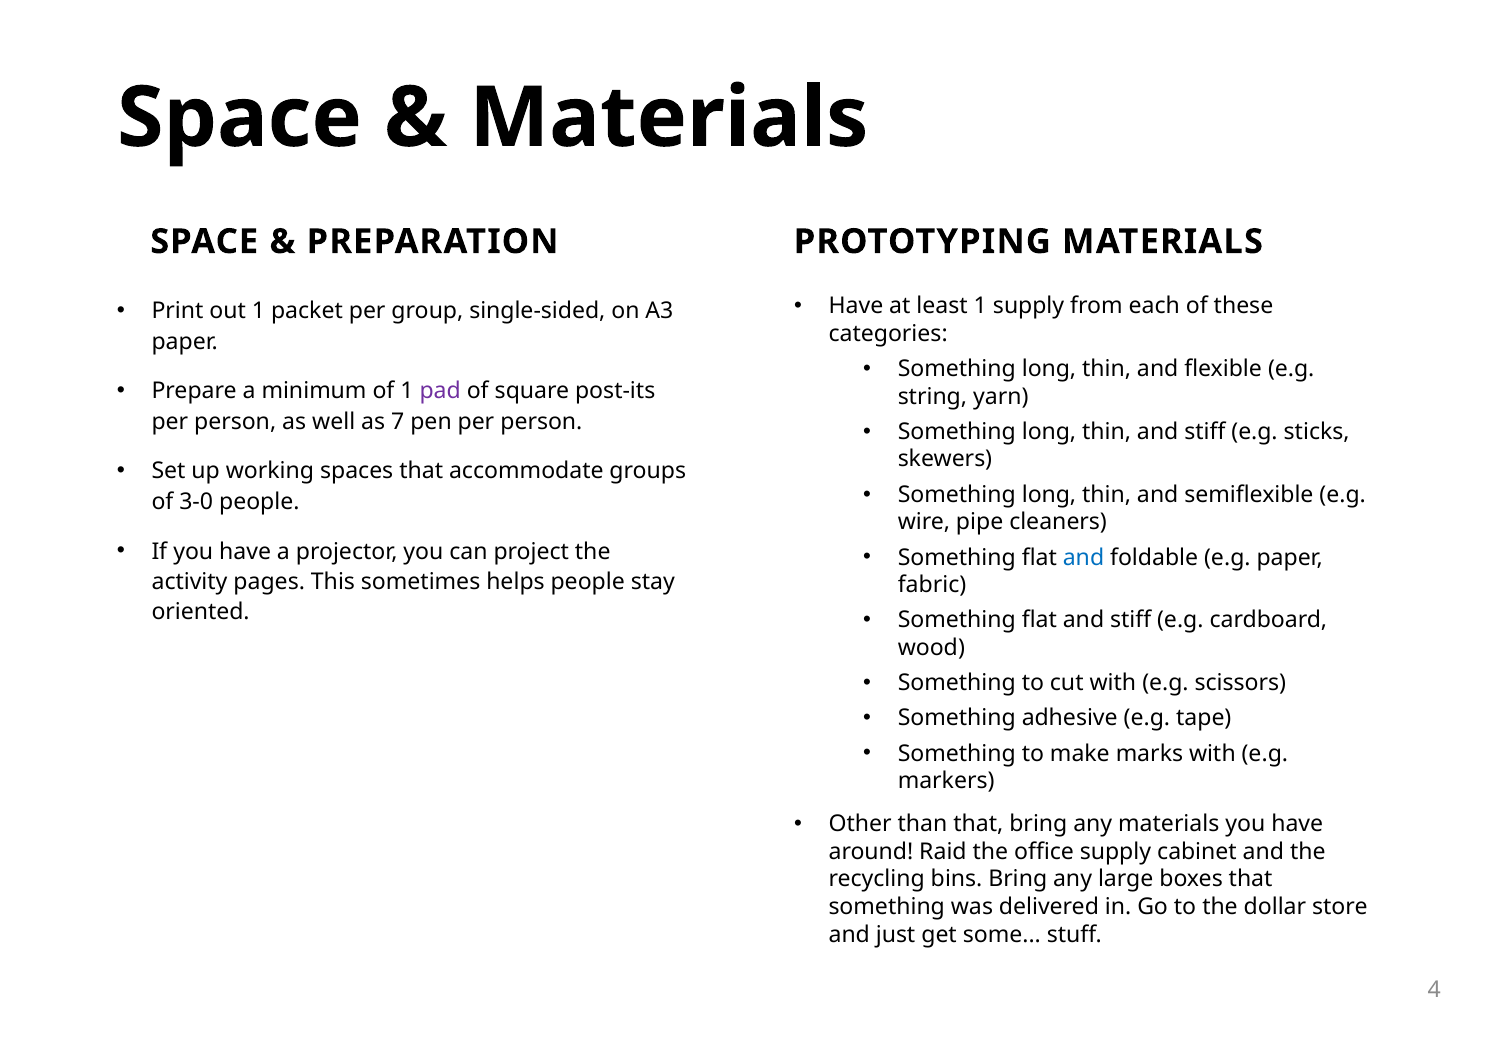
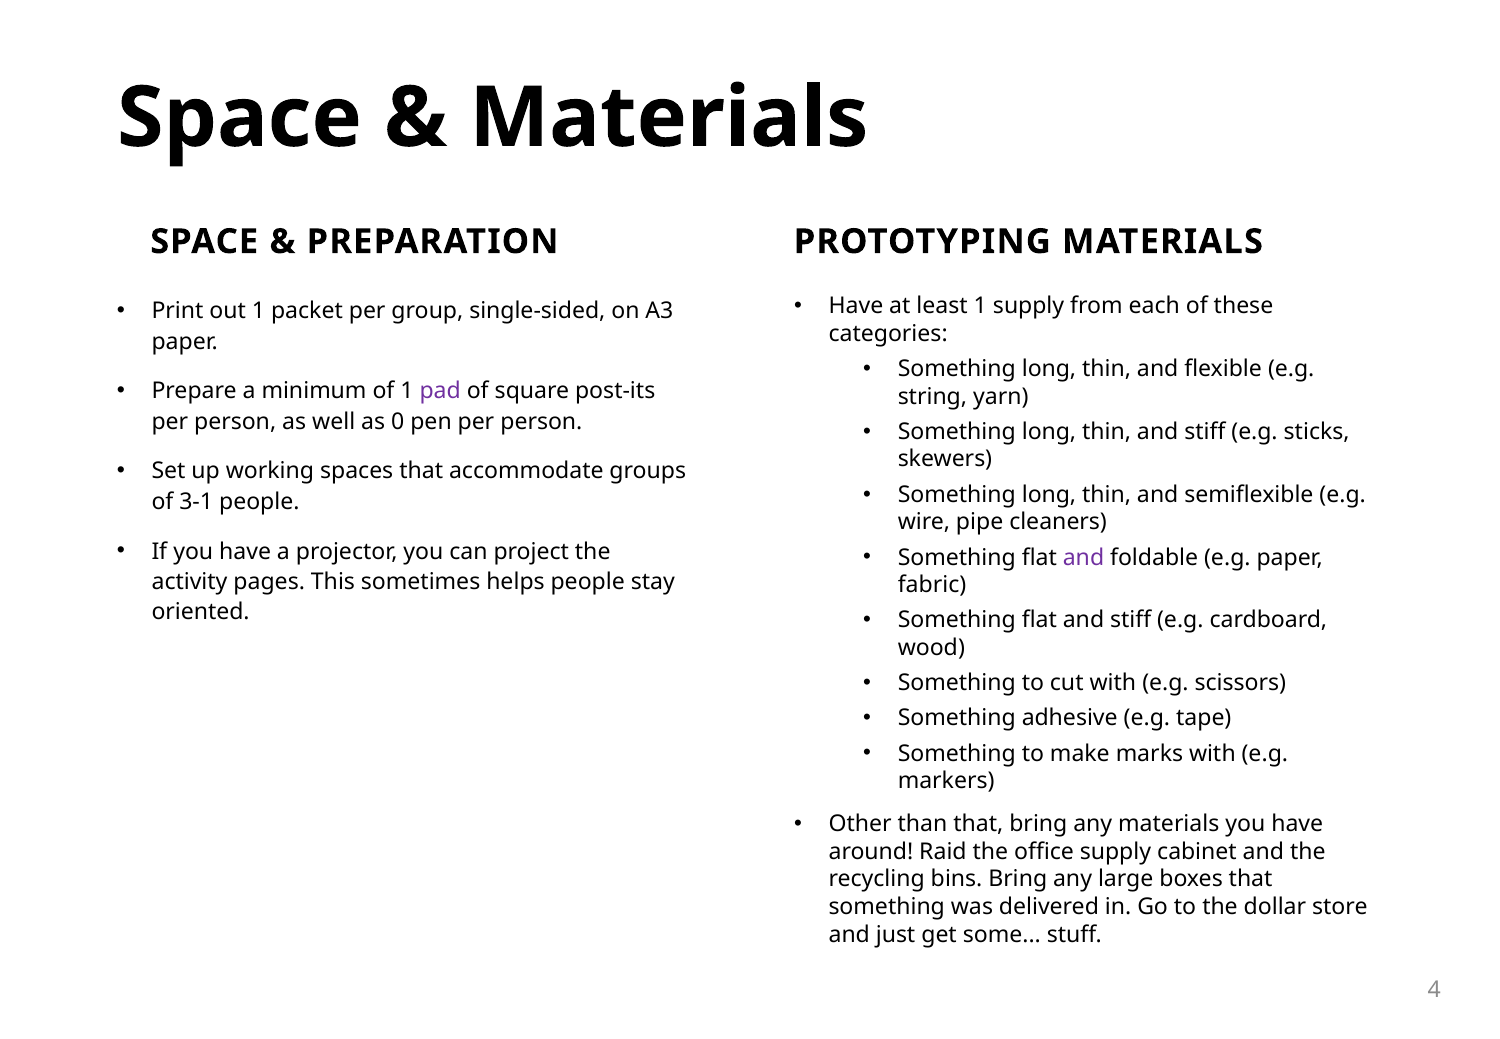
7: 7 -> 0
3-0: 3-0 -> 3-1
and at (1083, 557) colour: blue -> purple
